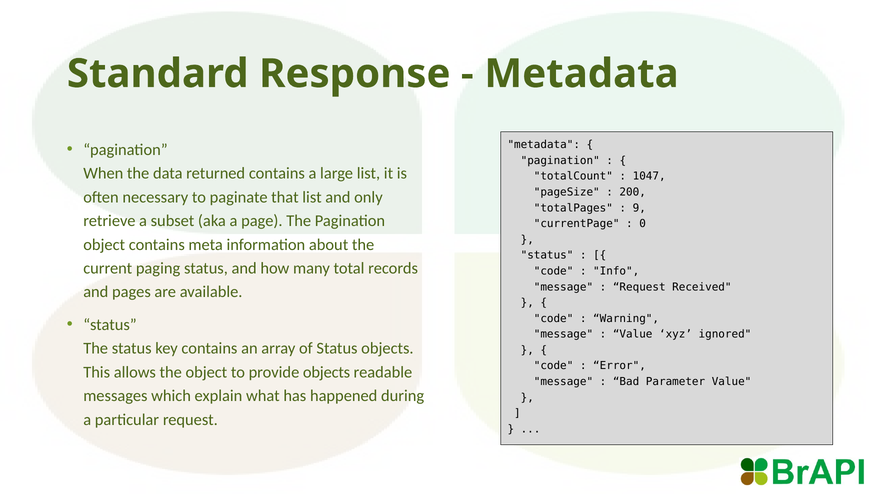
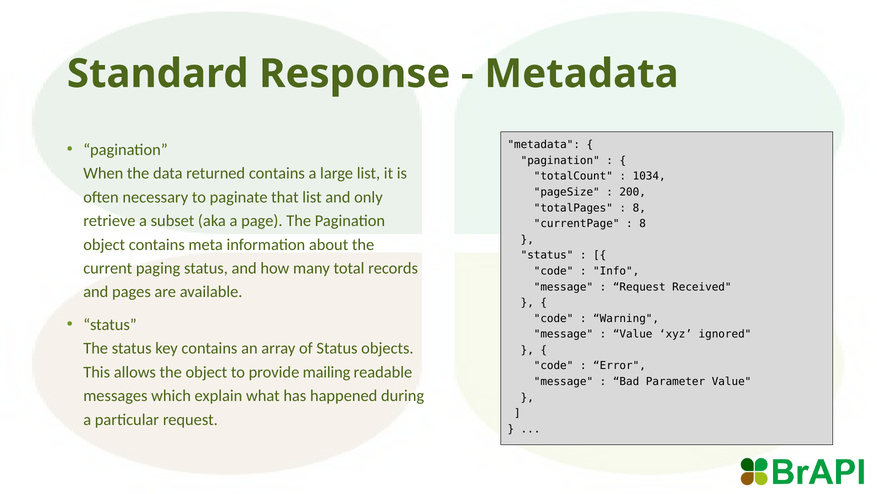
1047: 1047 -> 1034
9 at (639, 208): 9 -> 8
0 at (643, 223): 0 -> 8
provide objects: objects -> mailing
